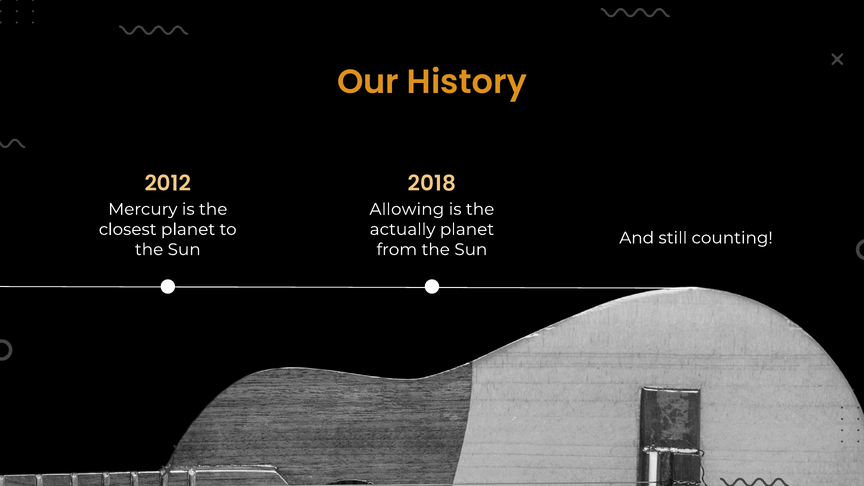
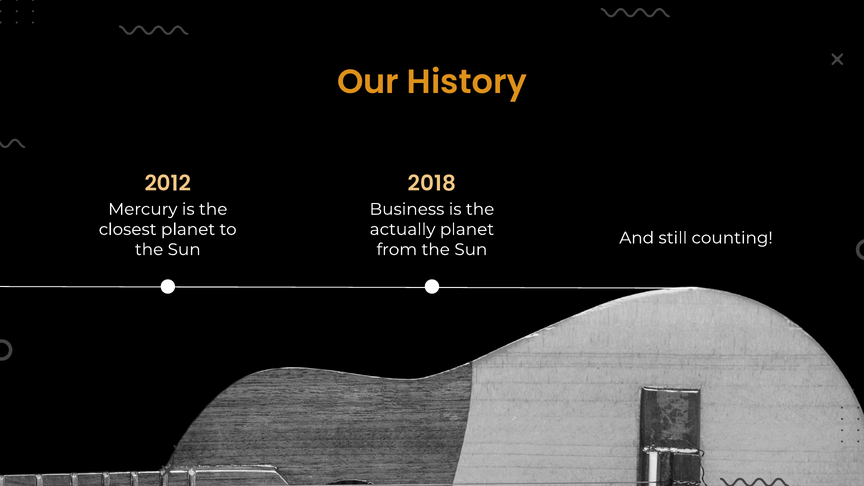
Allowing: Allowing -> Business
